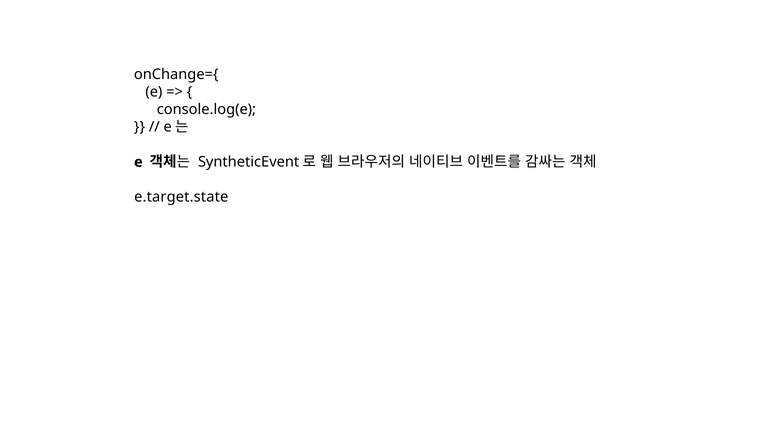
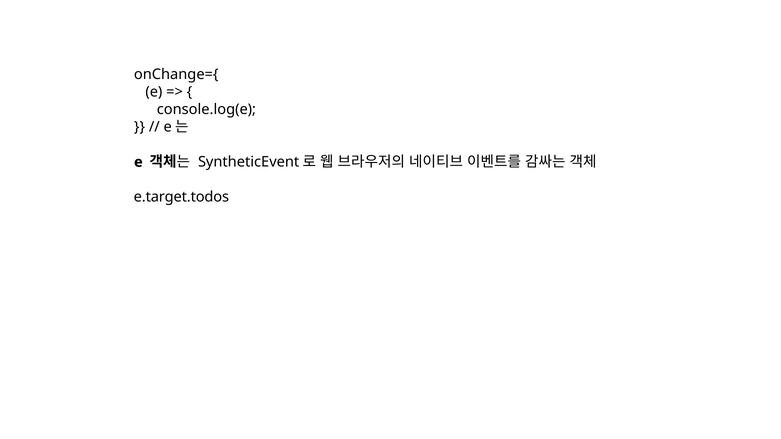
e.target.state: e.target.state -> e.target.todos
